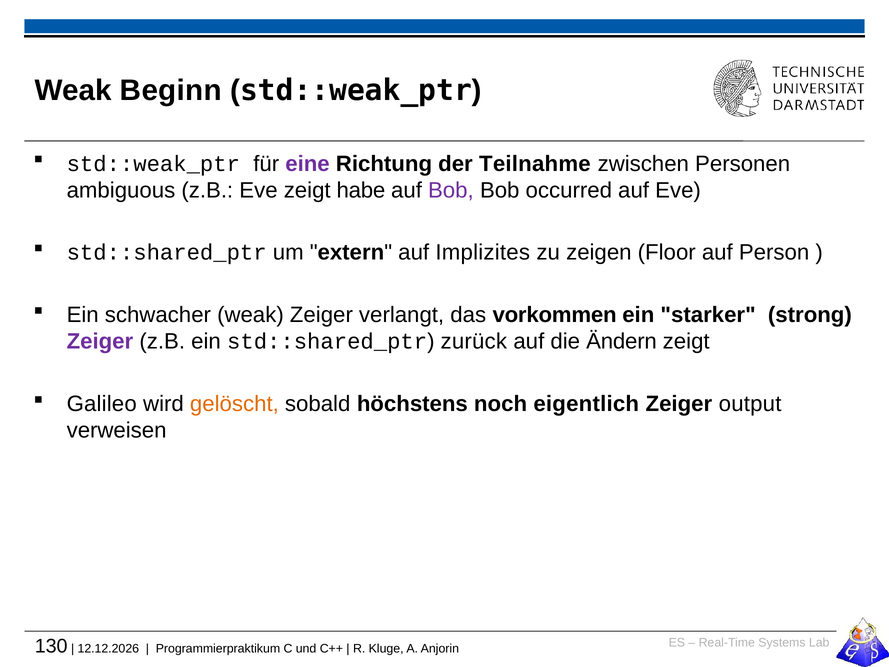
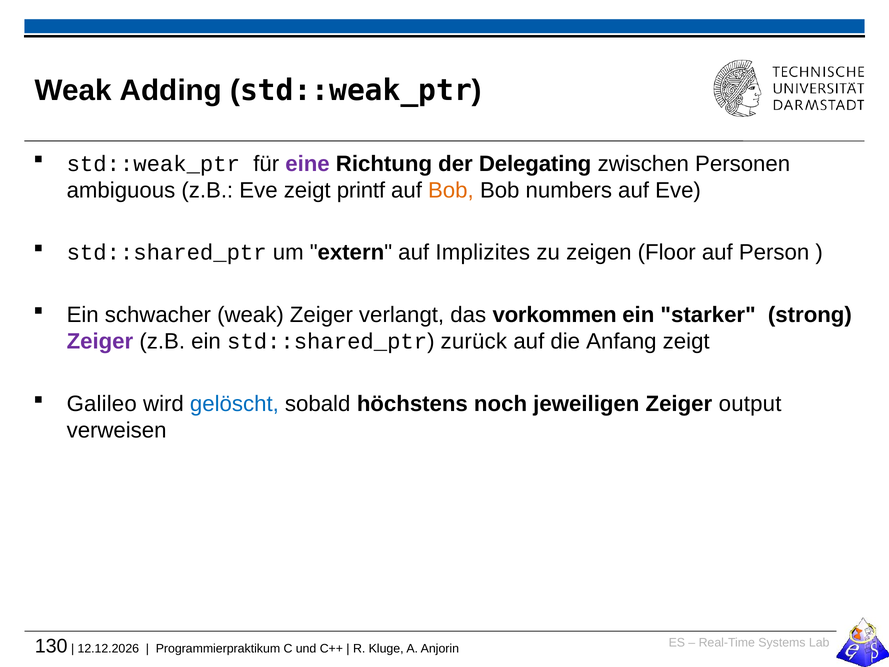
Beginn: Beginn -> Adding
Teilnahme: Teilnahme -> Delegating
habe: habe -> printf
Bob at (451, 190) colour: purple -> orange
occurred: occurred -> numbers
Ändern: Ändern -> Anfang
gelöscht colour: orange -> blue
eigentlich: eigentlich -> jeweiligen
